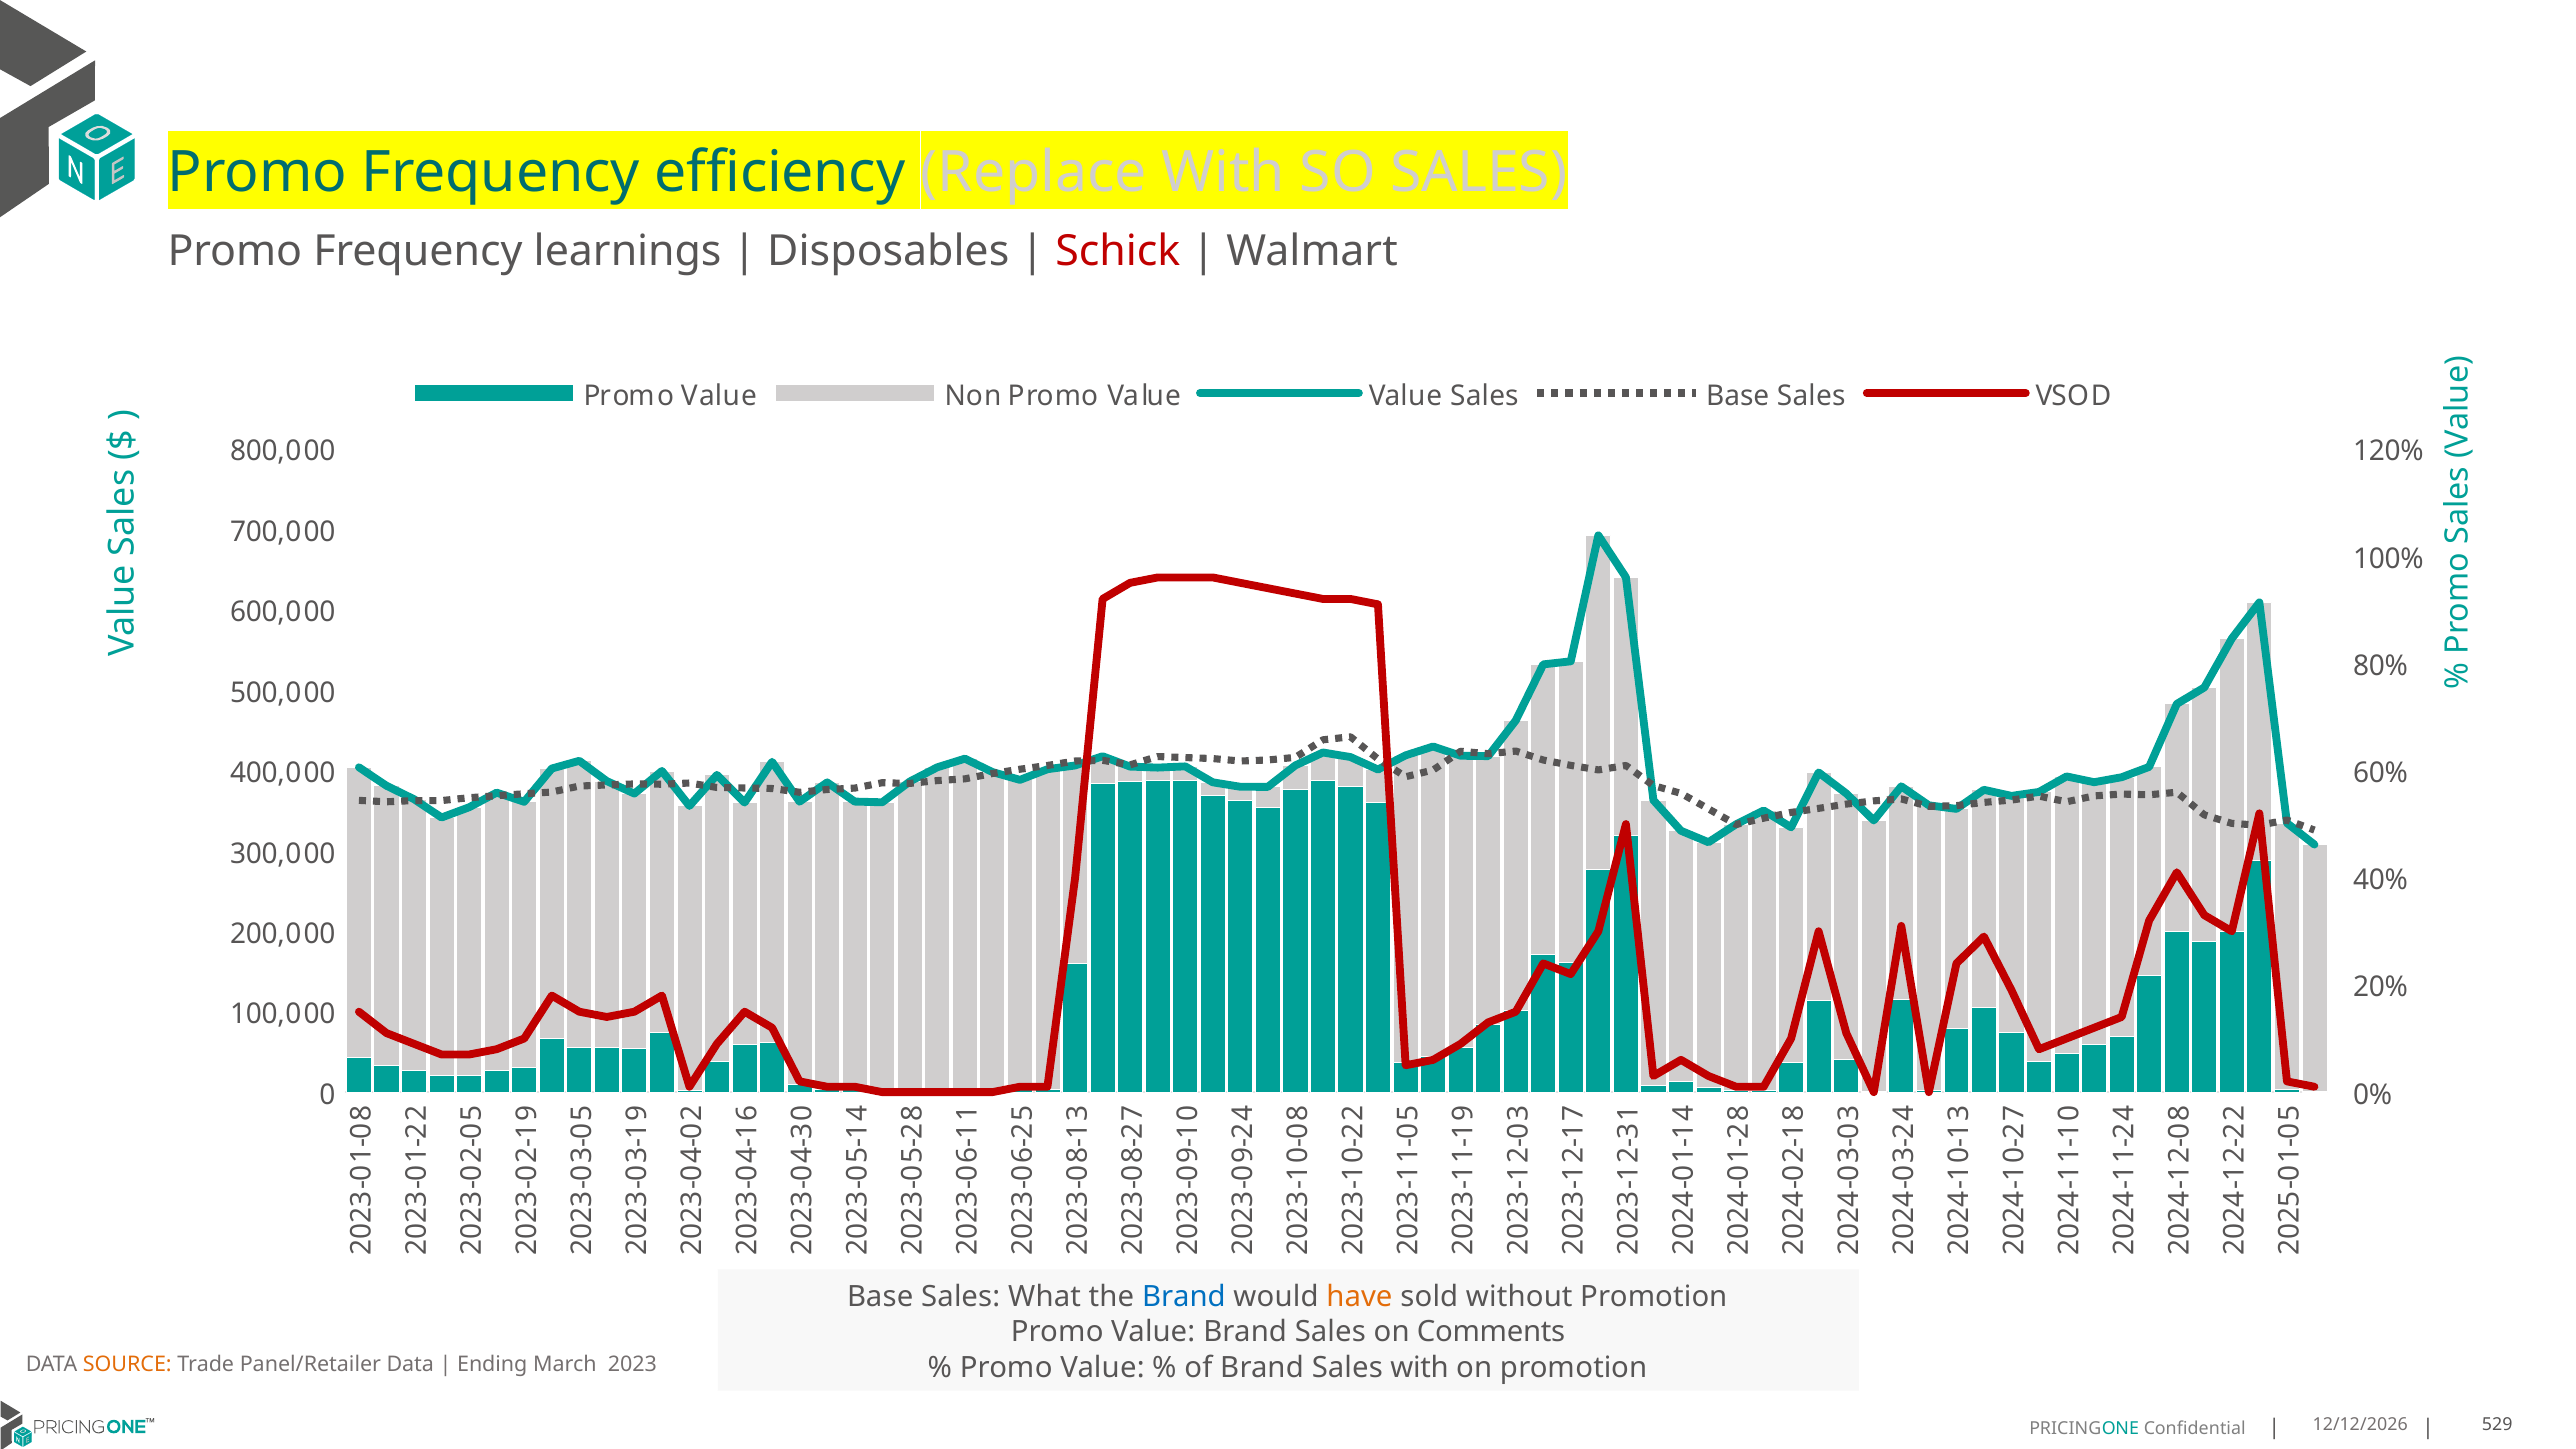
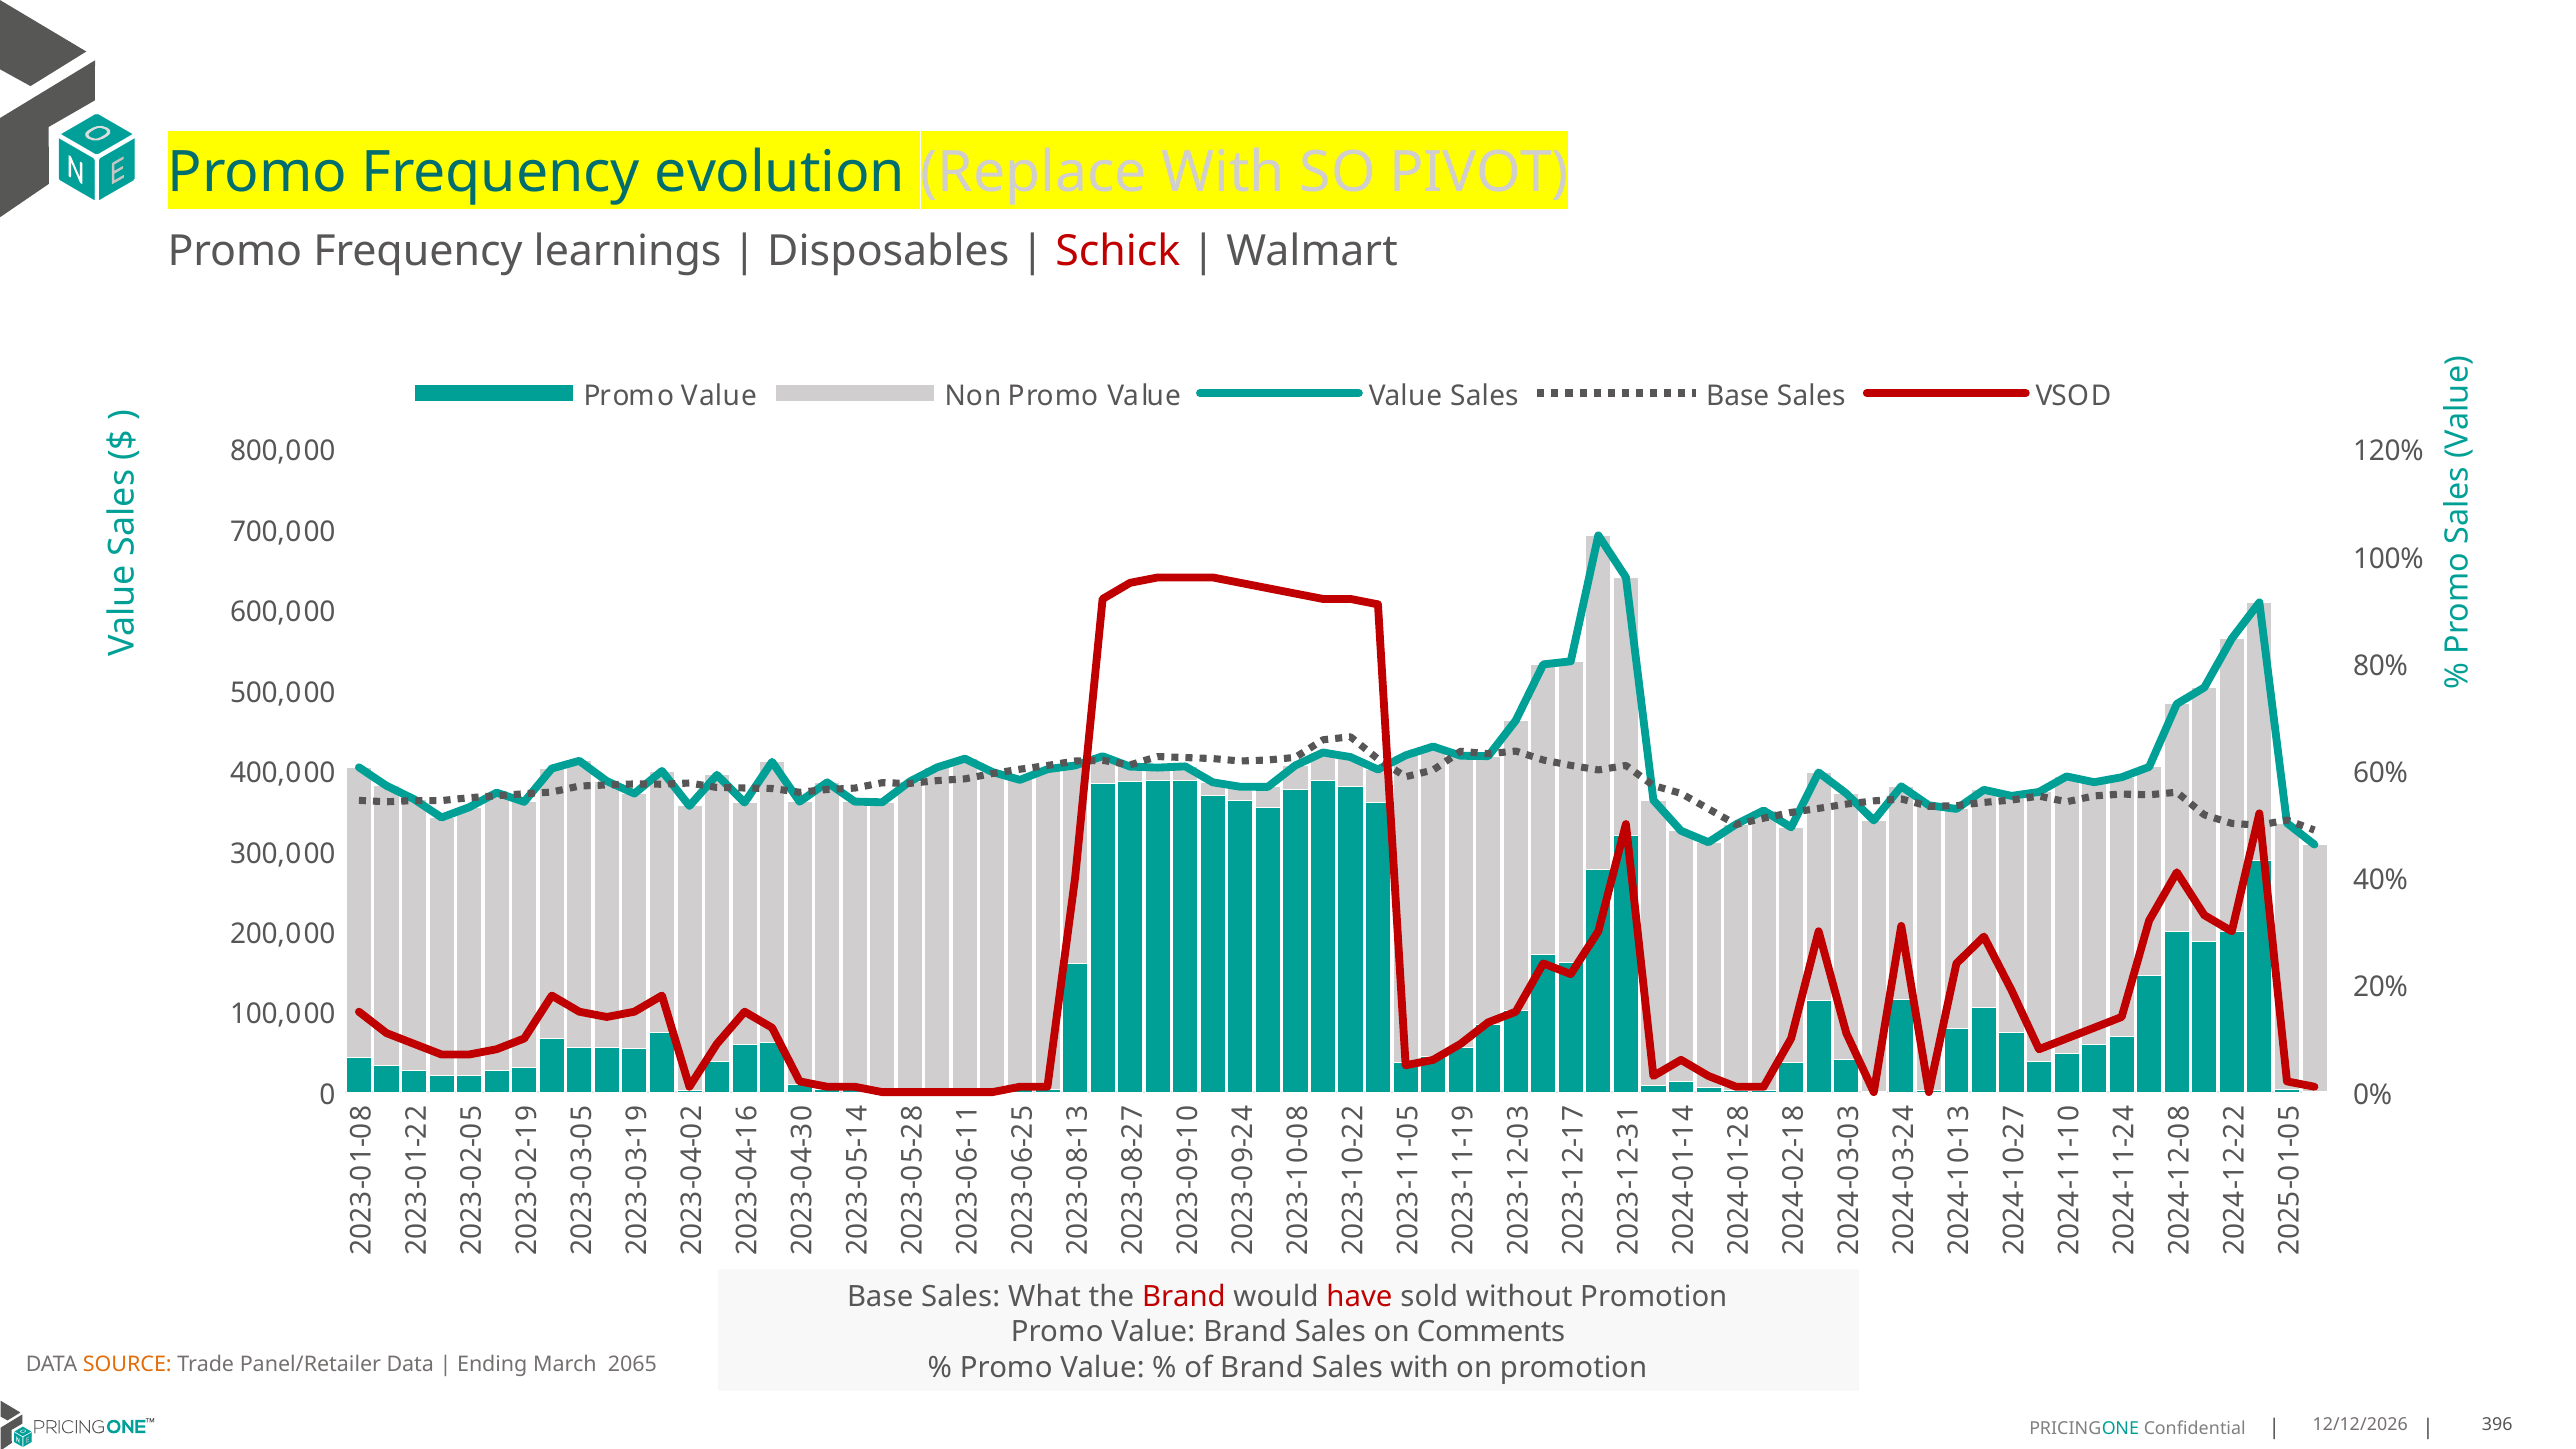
efficiency: efficiency -> evolution
SO SALES: SALES -> PIVOT
Brand at (1184, 1297) colour: blue -> red
have colour: orange -> red
2023: 2023 -> 2065
529: 529 -> 396
